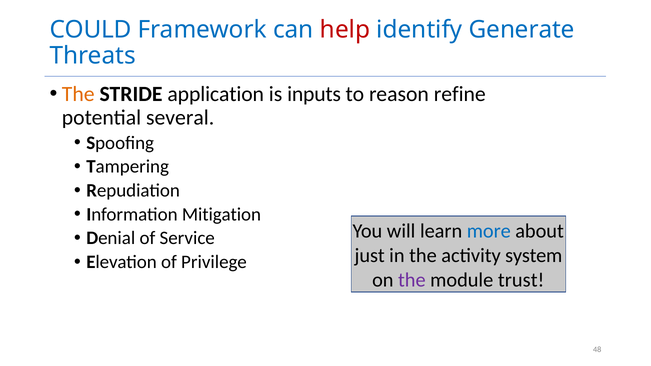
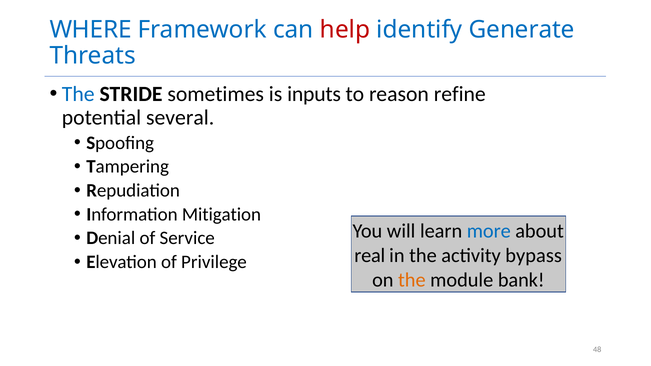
COULD: COULD -> WHERE
The at (78, 94) colour: orange -> blue
application: application -> sometimes
just: just -> real
system: system -> bypass
the at (412, 280) colour: purple -> orange
trust: trust -> bank
